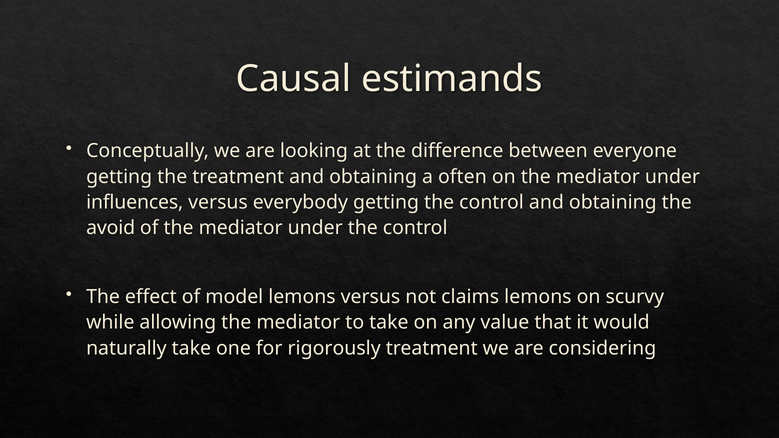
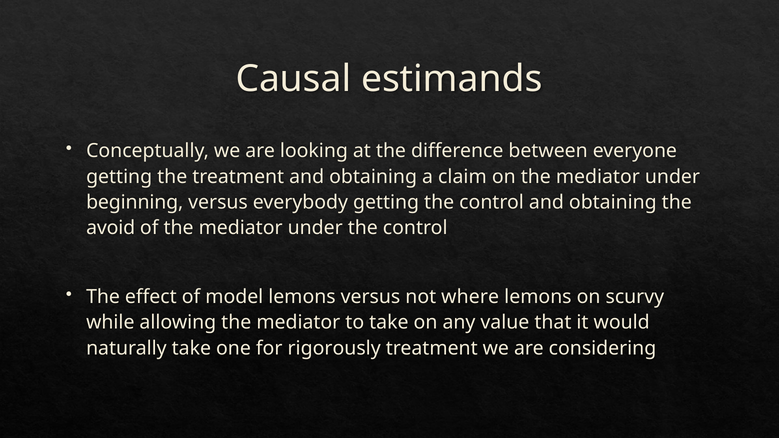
often: often -> claim
influences: influences -> beginning
claims: claims -> where
